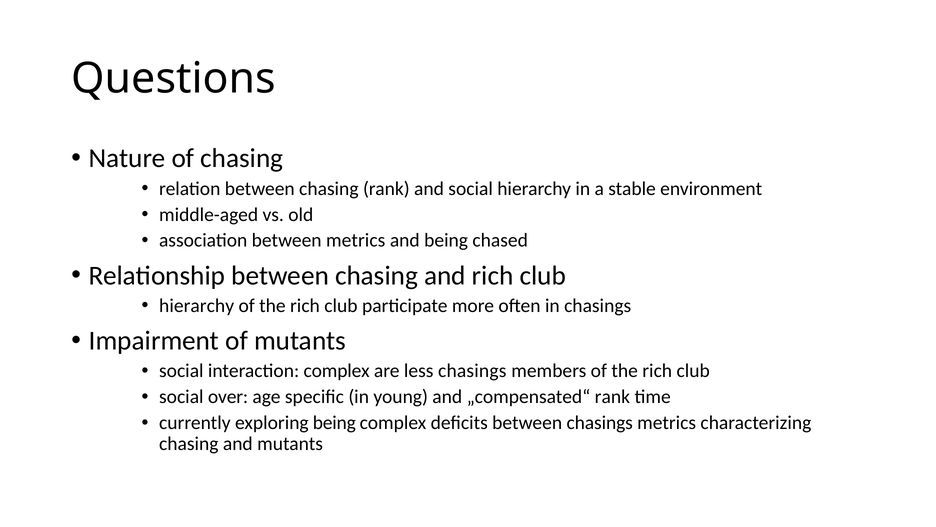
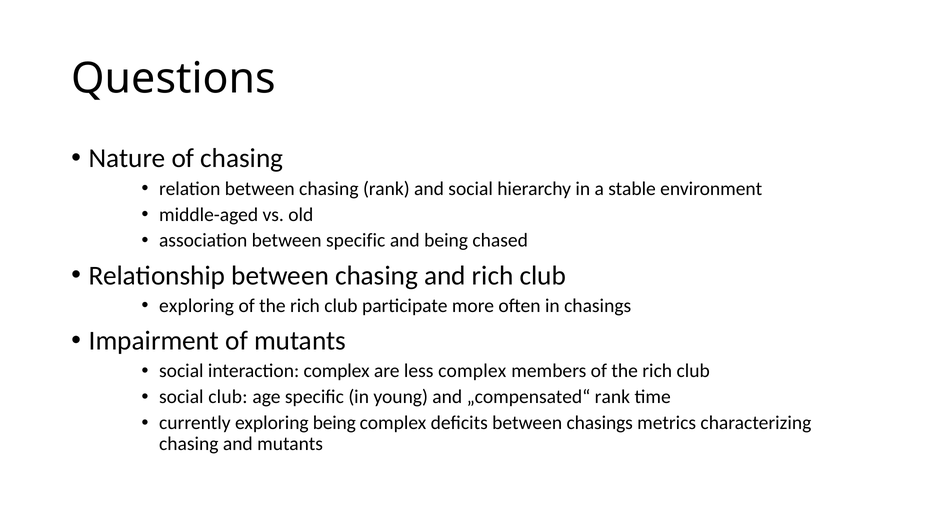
between metrics: metrics -> specific
hierarchy at (197, 305): hierarchy -> exploring
less chasings: chasings -> complex
social over: over -> club
